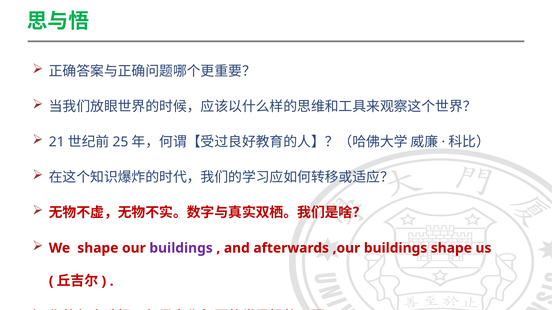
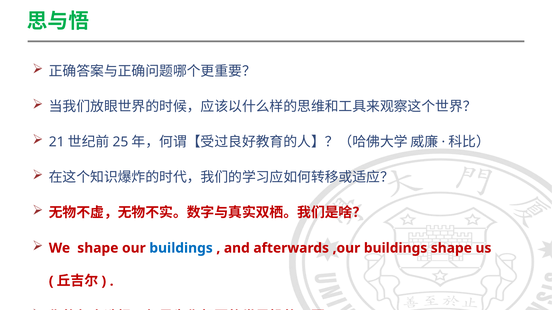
buildings at (181, 248) colour: purple -> blue
